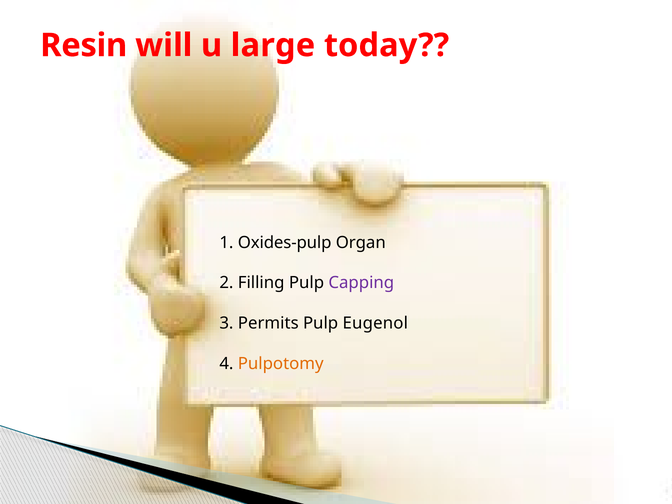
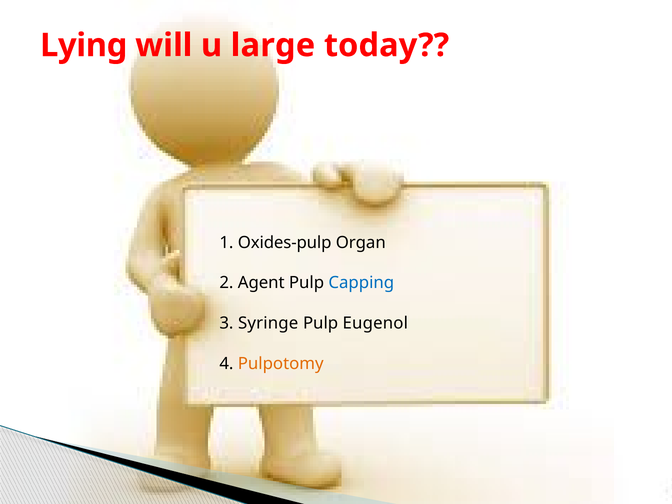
Resin: Resin -> Lying
Filling: Filling -> Agent
Capping colour: purple -> blue
Permits: Permits -> Syringe
